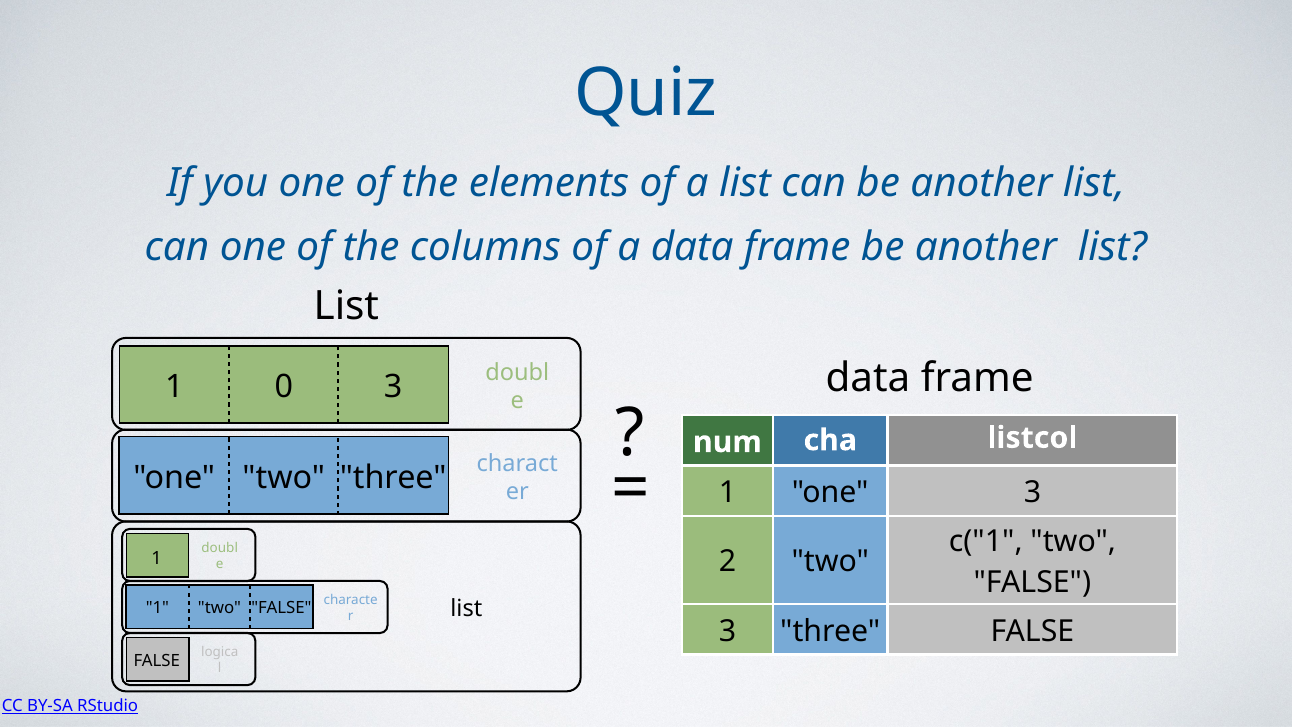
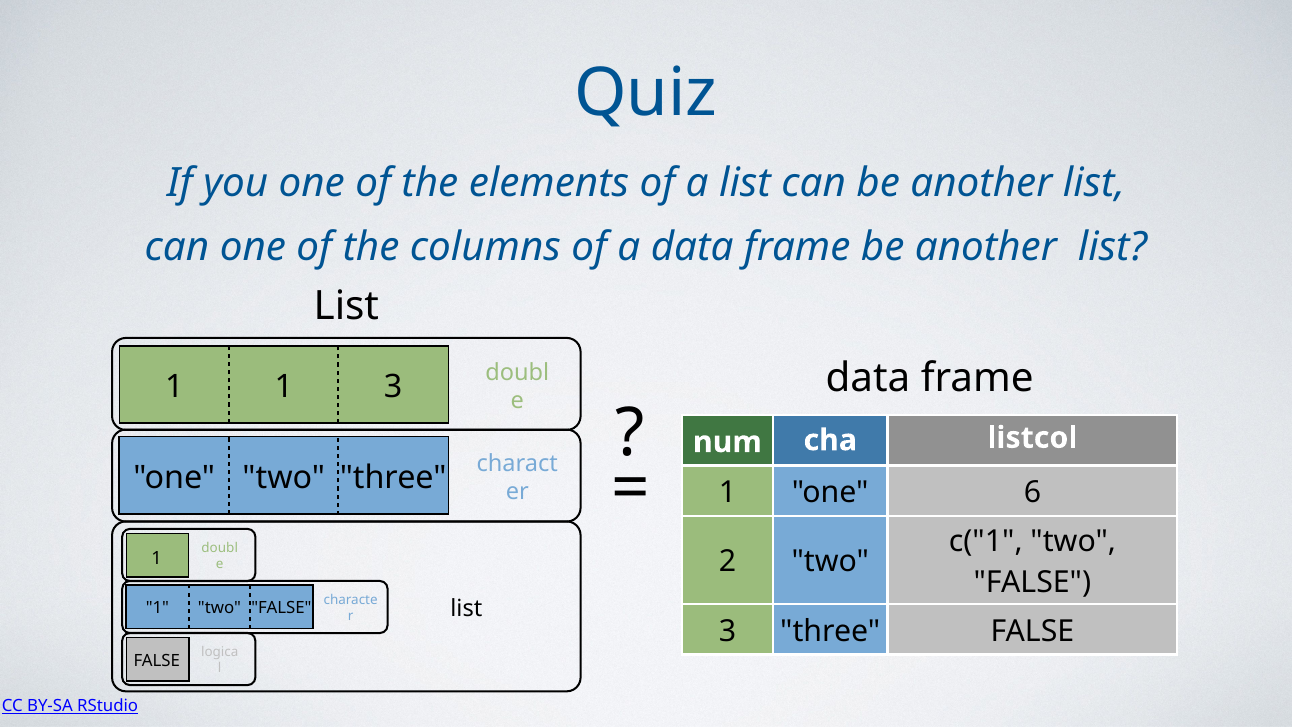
1 0: 0 -> 1
one 3: 3 -> 6
